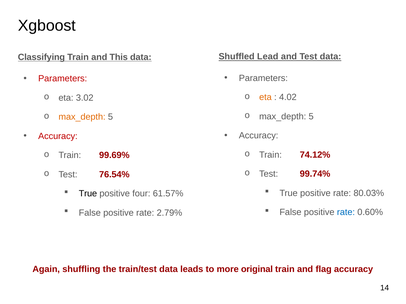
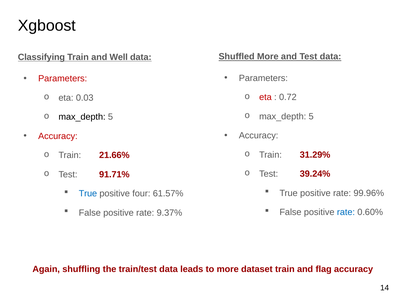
Shuffled Lead: Lead -> More
This: This -> Well
eta at (265, 97) colour: orange -> red
4.02: 4.02 -> 0.72
3.02: 3.02 -> 0.03
max_depth at (82, 117) colour: orange -> black
74.12%: 74.12% -> 31.29%
99.69%: 99.69% -> 21.66%
99.74%: 99.74% -> 39.24%
76.54%: 76.54% -> 91.71%
80.03%: 80.03% -> 99.96%
True at (88, 194) colour: black -> blue
2.79%: 2.79% -> 9.37%
original: original -> dataset
